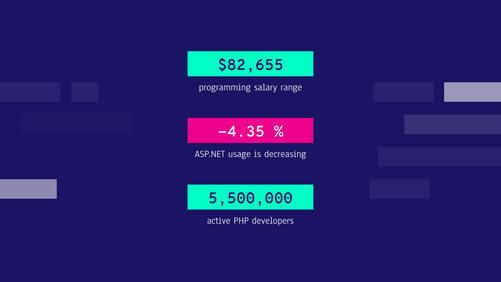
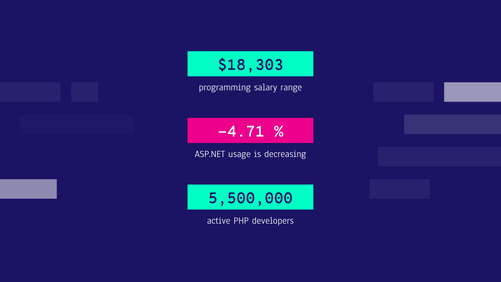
$82,655: $82,655 -> $18,303
-4.35: -4.35 -> -4.71
